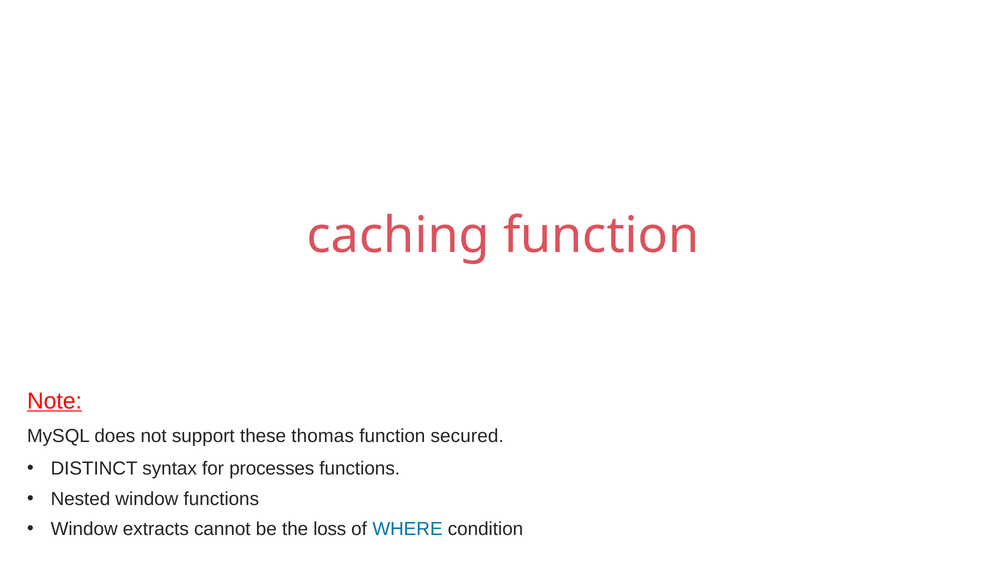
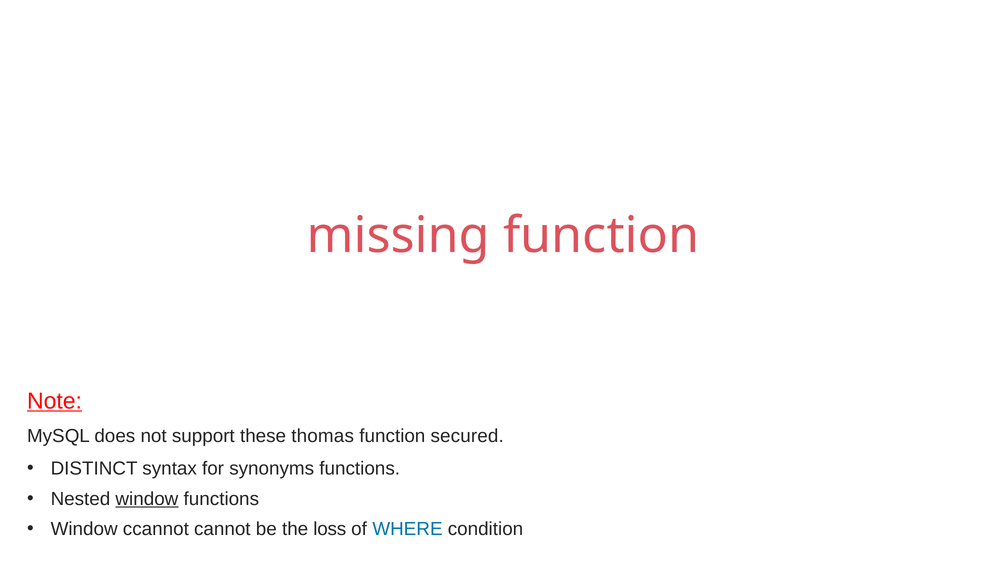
caching: caching -> missing
processes: processes -> synonyms
window at (147, 499) underline: none -> present
extracts: extracts -> ccannot
